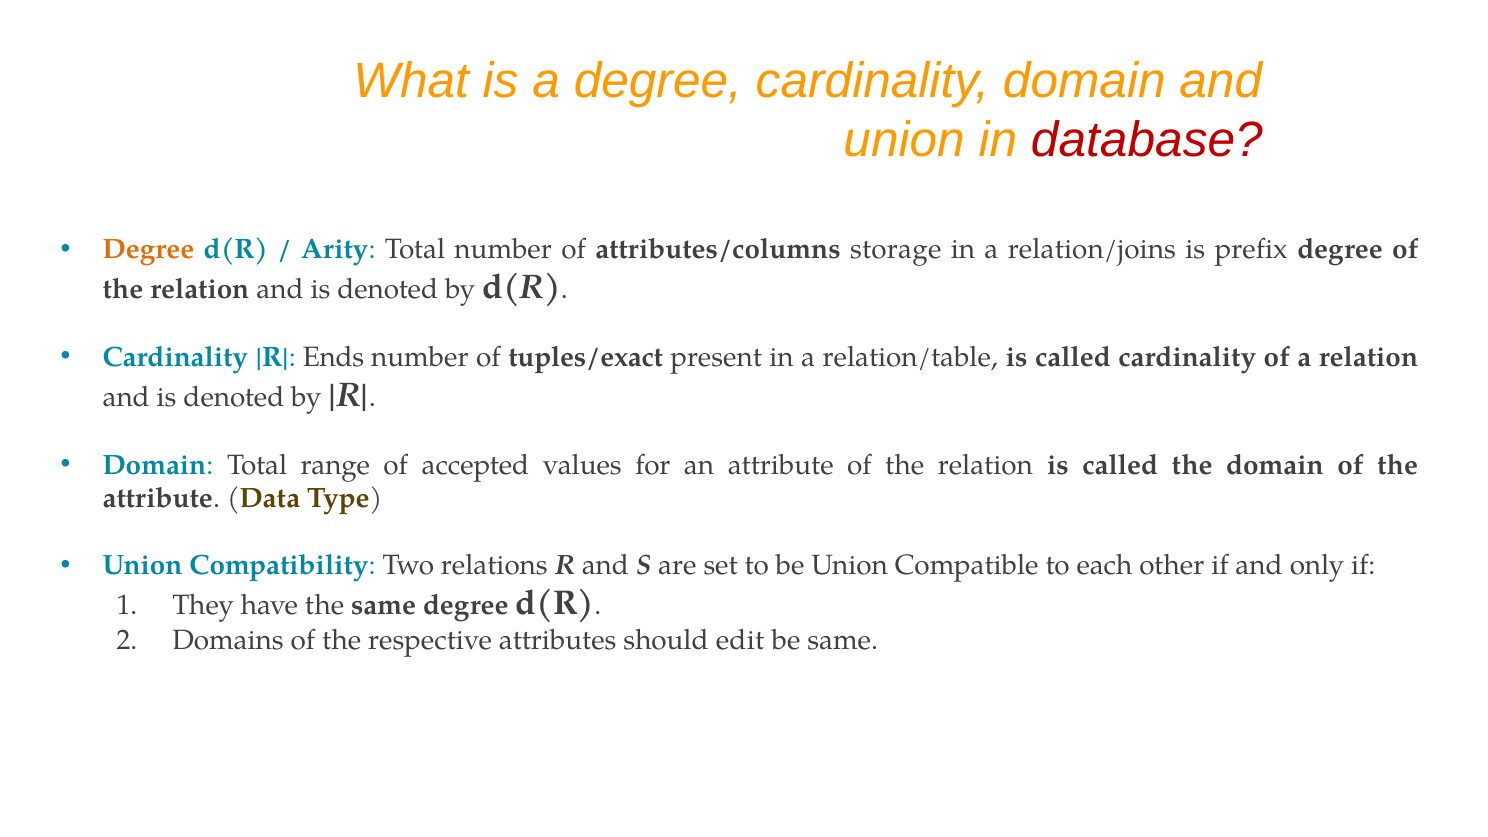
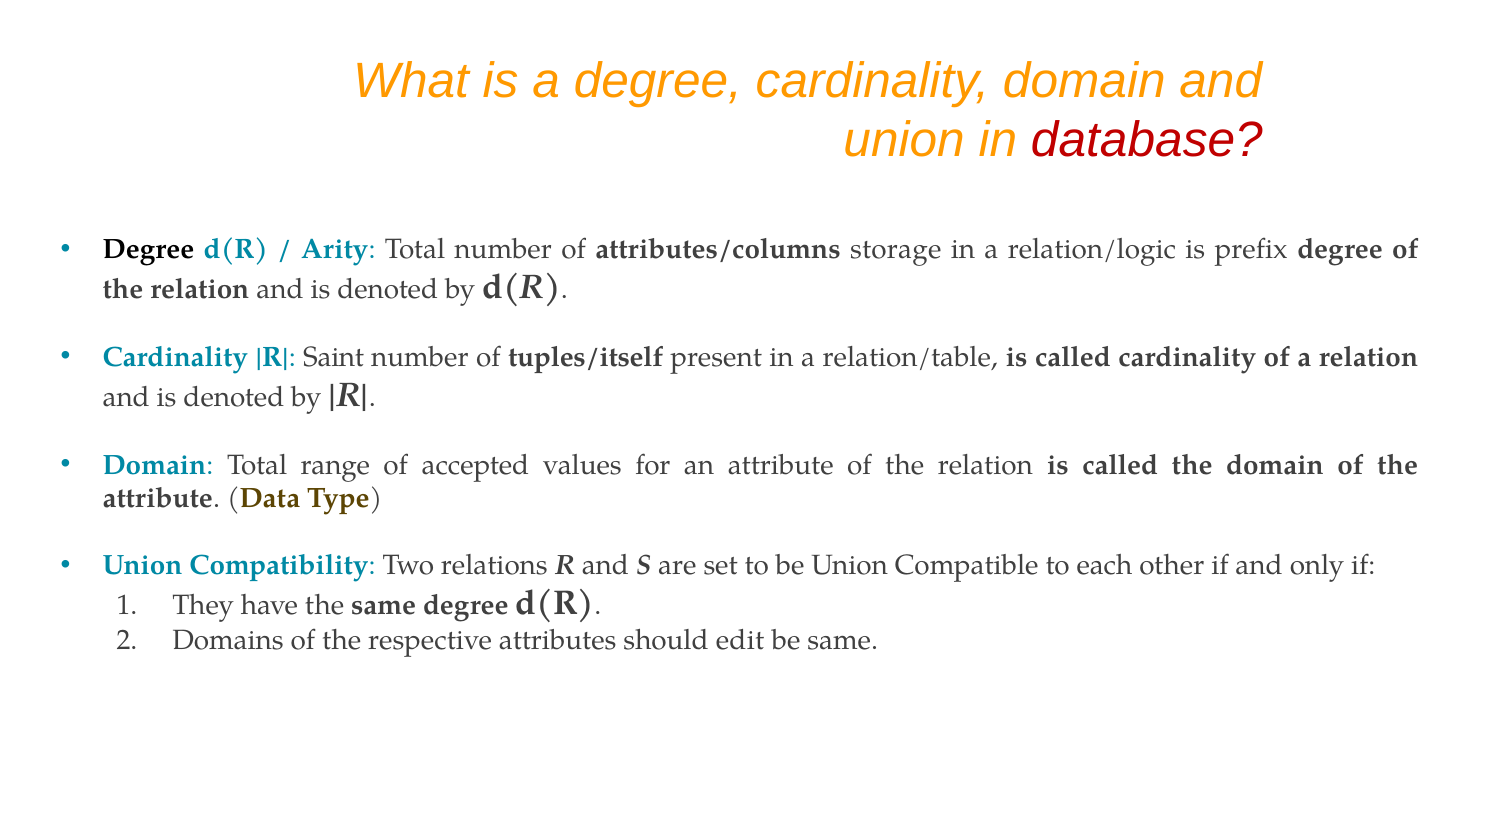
Degree at (148, 249) colour: orange -> black
relation/joins: relation/joins -> relation/logic
Ends: Ends -> Saint
tuples/exact: tuples/exact -> tuples/itself
